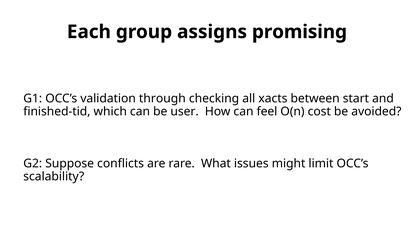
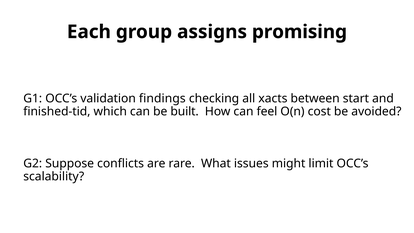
through: through -> findings
user: user -> built
